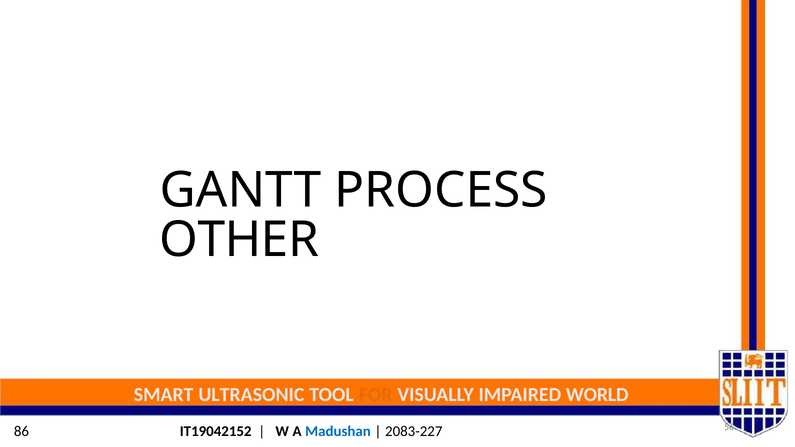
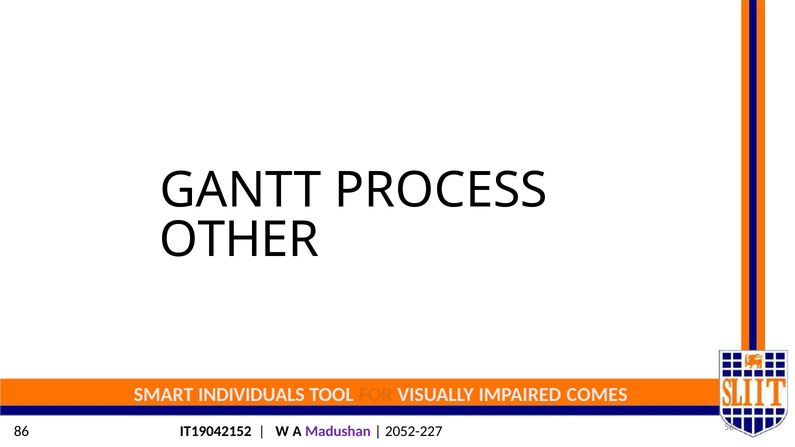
ULTRASONIC: ULTRASONIC -> INDIVIDUALS
WORLD: WORLD -> COMES
Madushan colour: blue -> purple
2083-227: 2083-227 -> 2052-227
